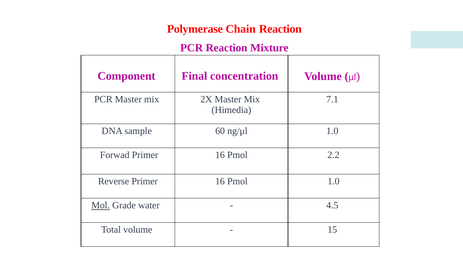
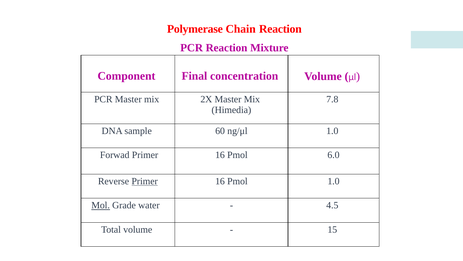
7.1: 7.1 -> 7.8
2.2: 2.2 -> 6.0
Primer at (145, 181) underline: none -> present
